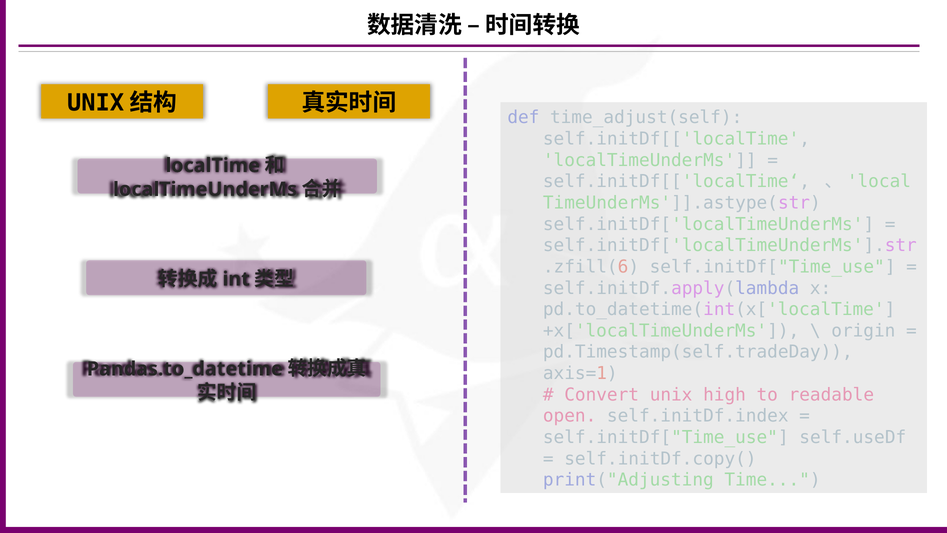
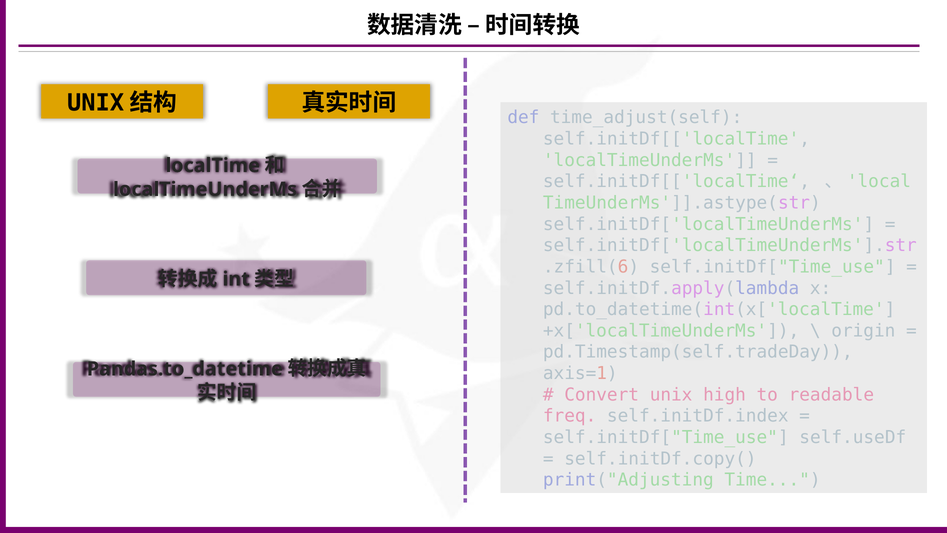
open: open -> freq
